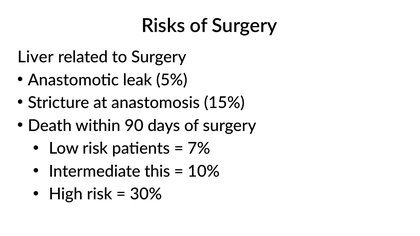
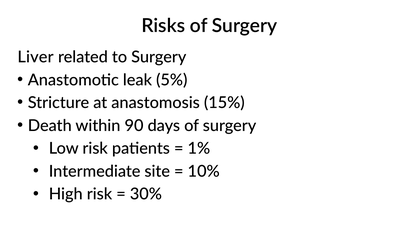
7%: 7% -> 1%
this: this -> site
